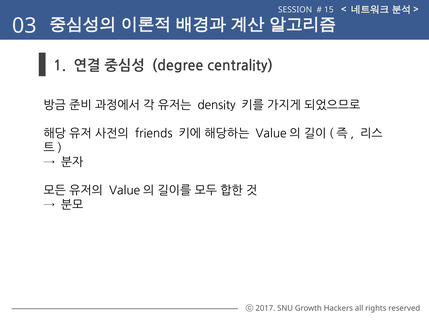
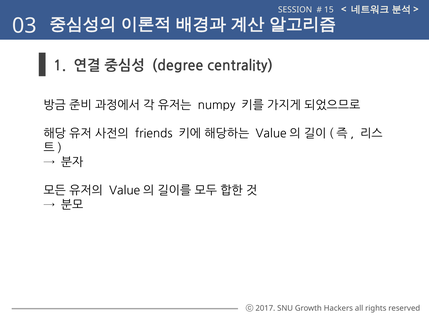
density: density -> numpy
